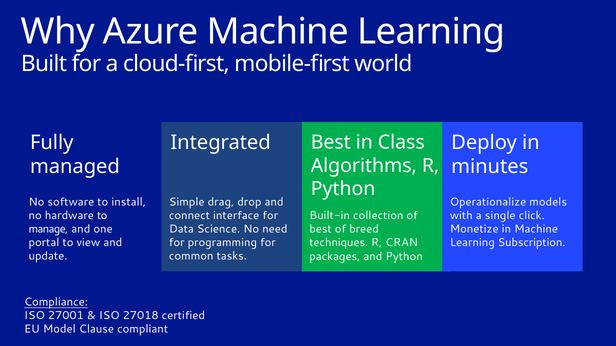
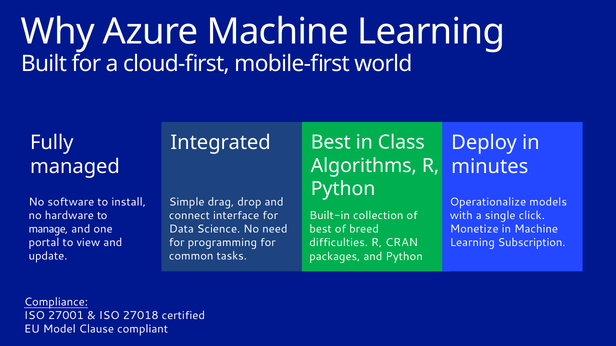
techniques: techniques -> difficulties
